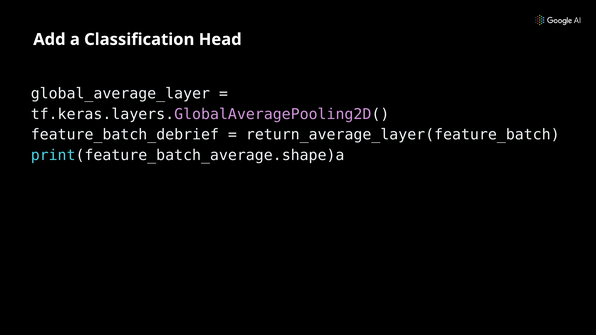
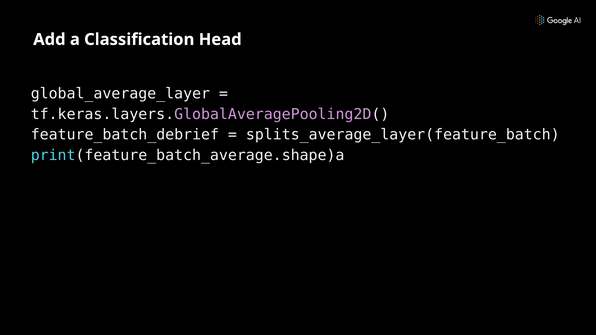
return_average_layer(feature_batch: return_average_layer(feature_batch -> splits_average_layer(feature_batch
